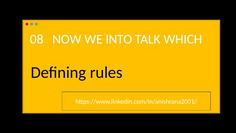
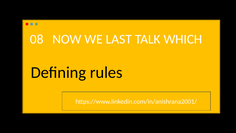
INTO: INTO -> LAST
